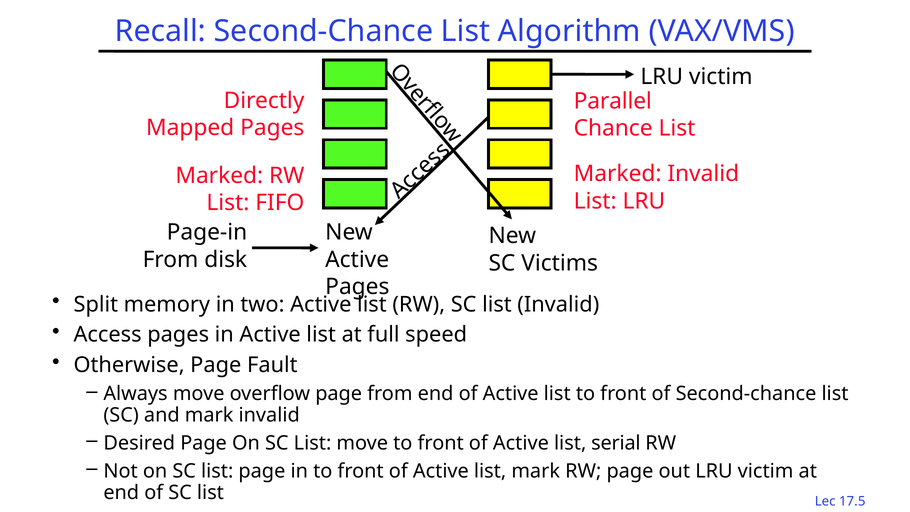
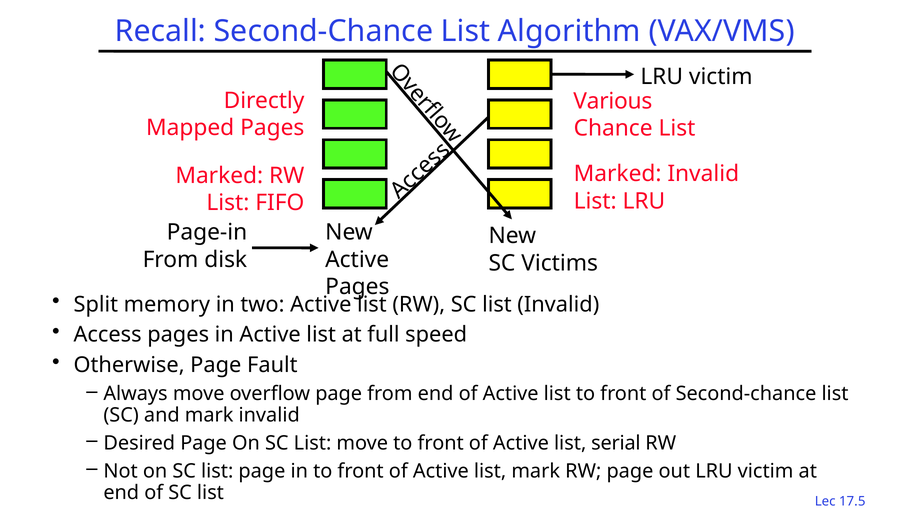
Parallel: Parallel -> Various
